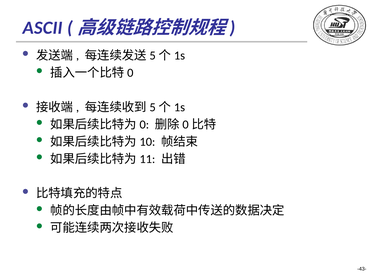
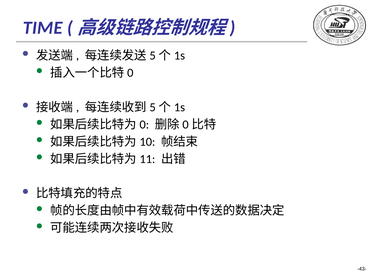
ASCII: ASCII -> TIME
